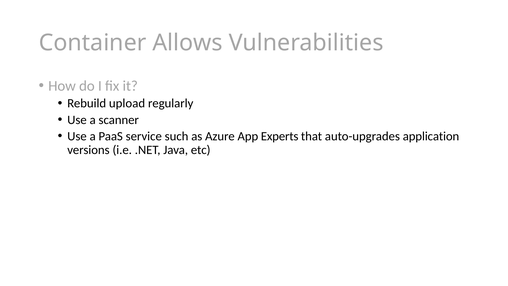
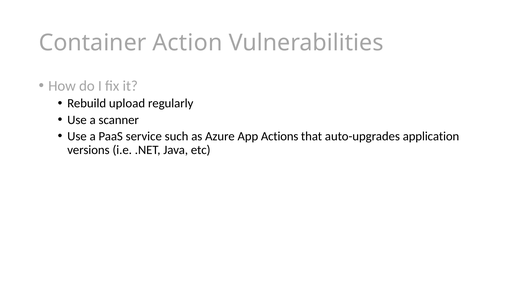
Allows: Allows -> Action
Experts: Experts -> Actions
